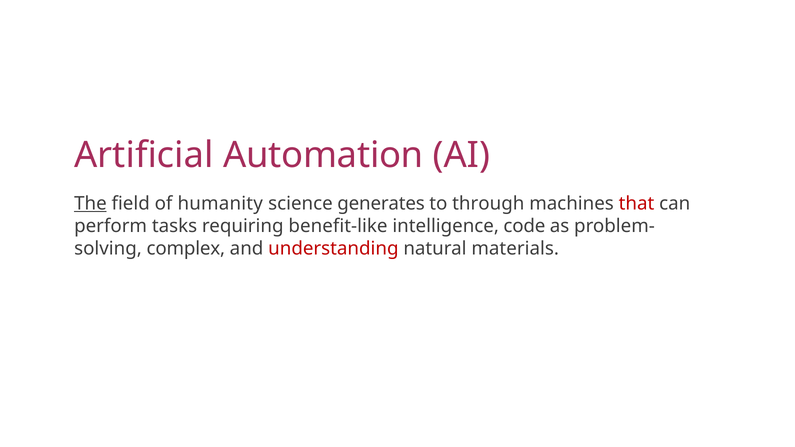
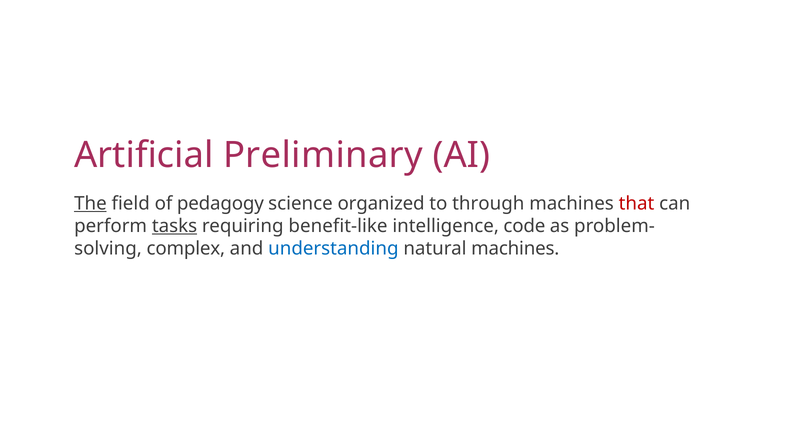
Automation: Automation -> Preliminary
humanity: humanity -> pedagogy
generates: generates -> organized
tasks underline: none -> present
understanding colour: red -> blue
natural materials: materials -> machines
